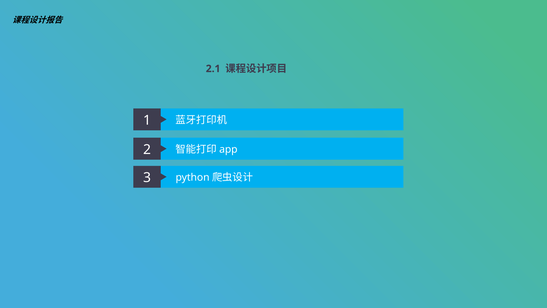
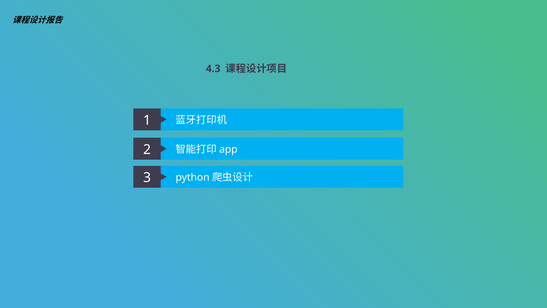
2.1: 2.1 -> 4.3
